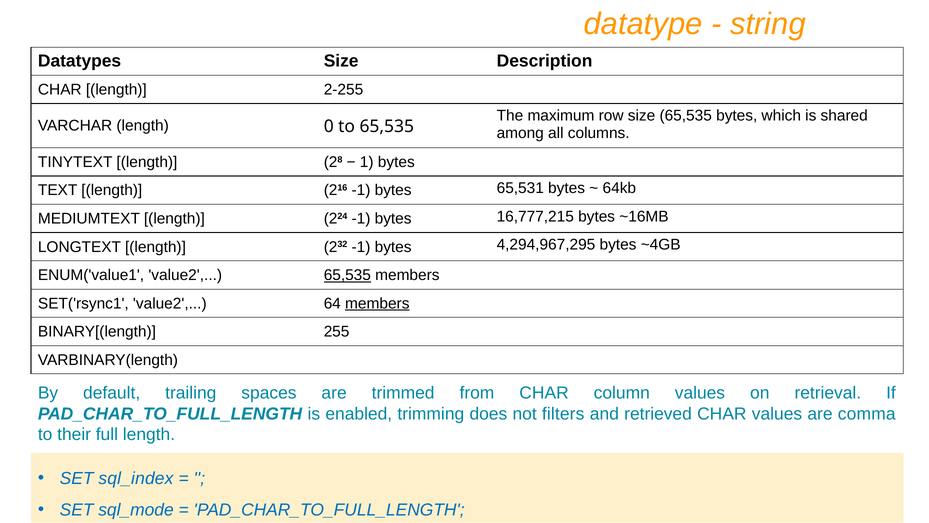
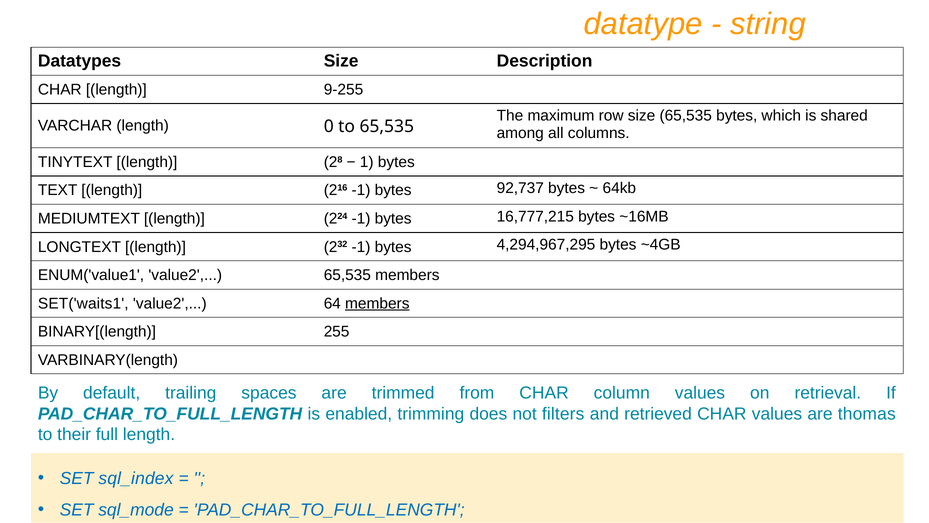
2-255: 2-255 -> 9-255
65,531: 65,531 -> 92,737
65,535 at (347, 275) underline: present -> none
SET('rsync1: SET('rsync1 -> SET('waits1
comma: comma -> thomas
